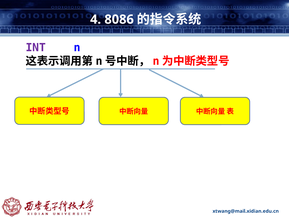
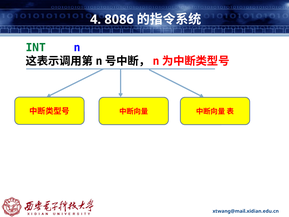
INT colour: purple -> green
